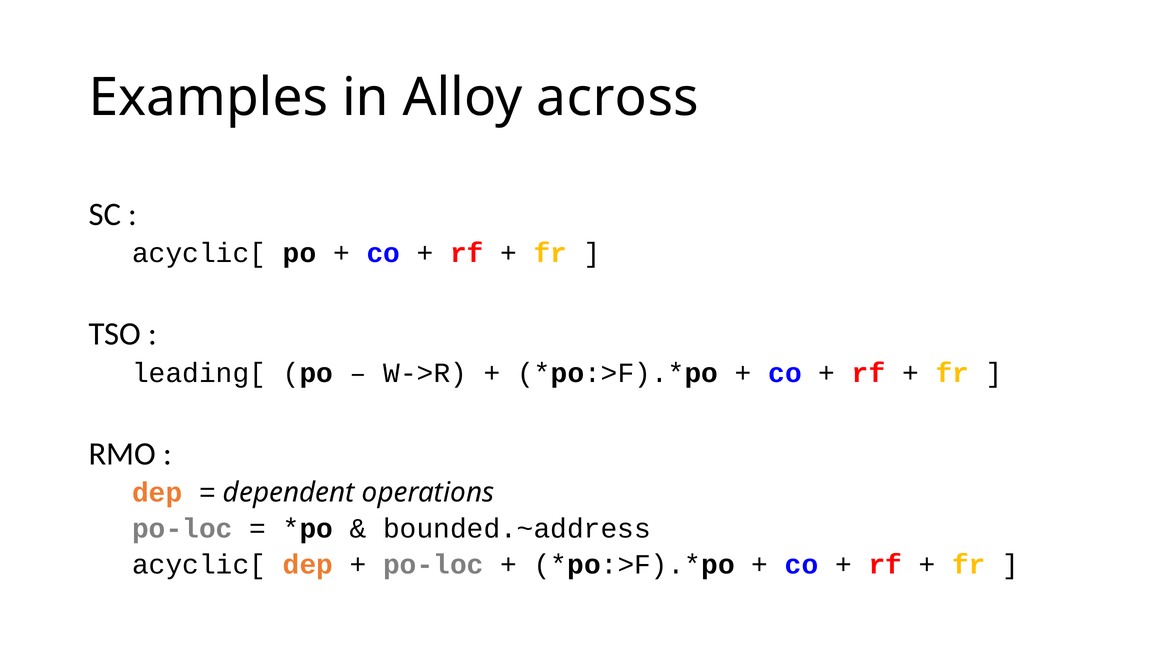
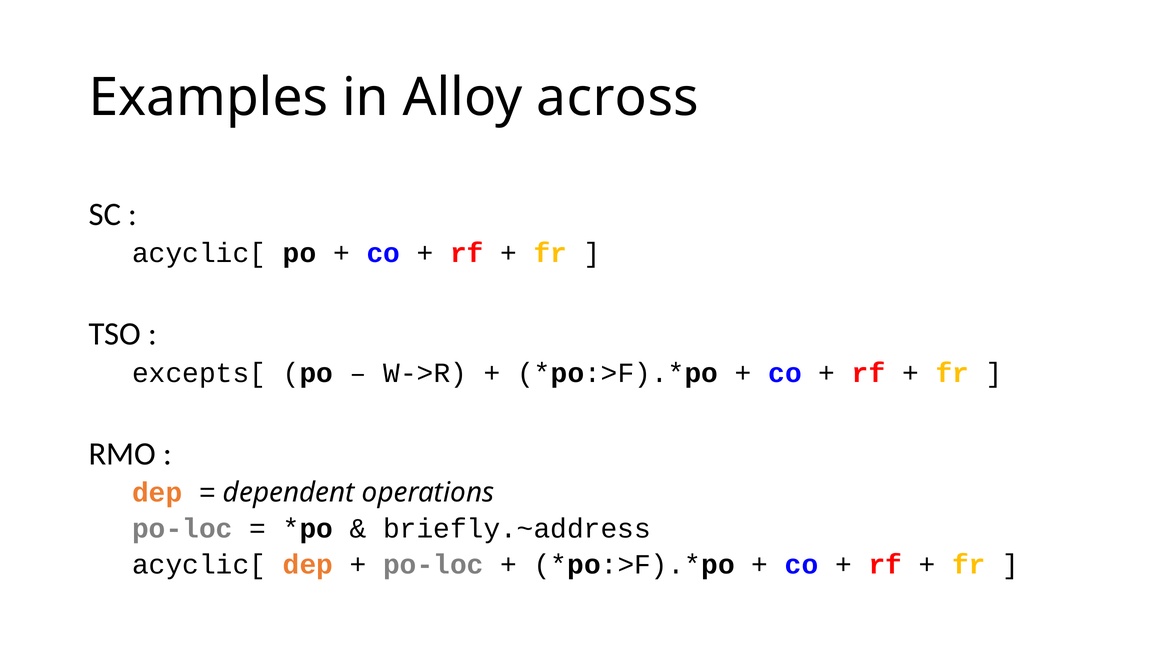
leading[: leading[ -> excepts[
bounded.~address: bounded.~address -> briefly.~address
